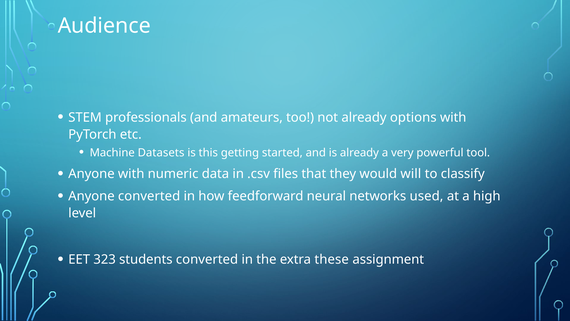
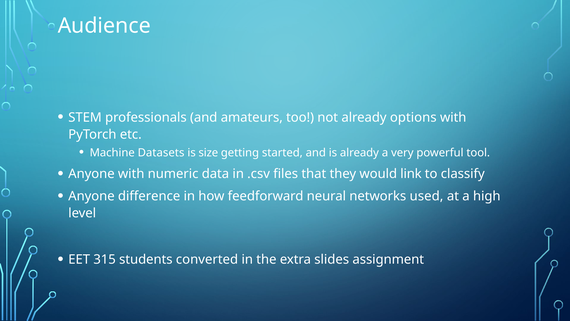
this: this -> size
will: will -> link
Anyone converted: converted -> difference
323: 323 -> 315
these: these -> slides
